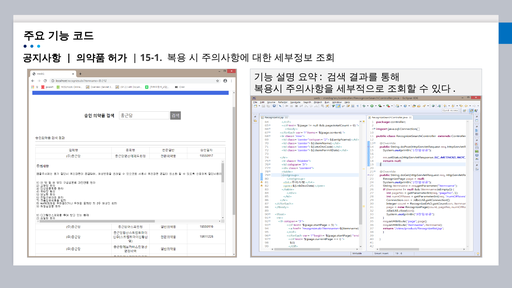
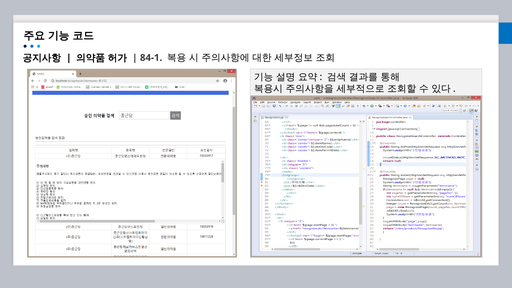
15-1: 15-1 -> 84-1
